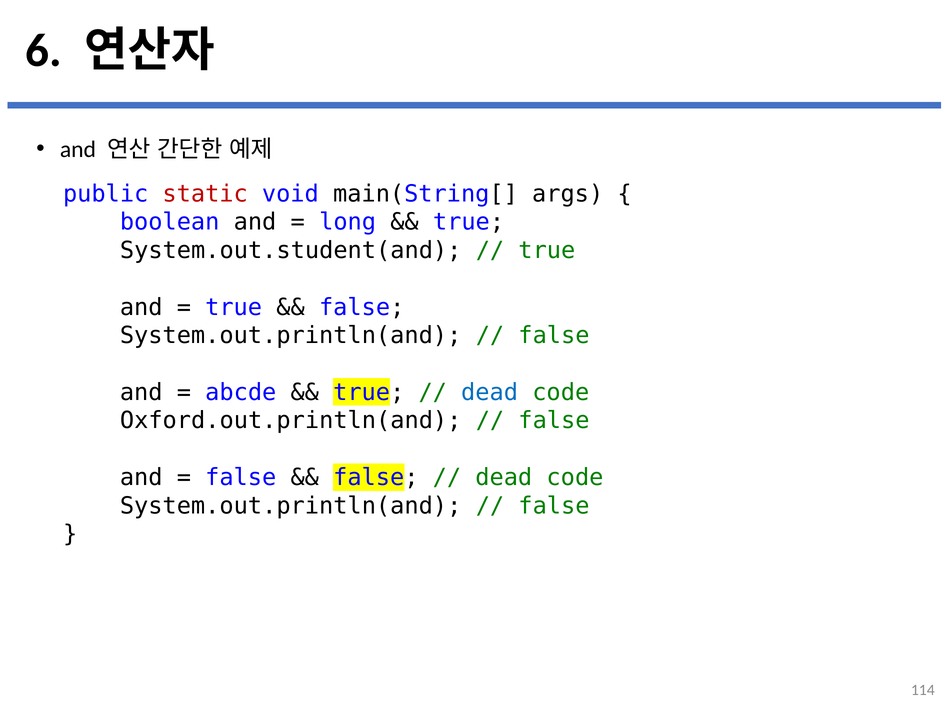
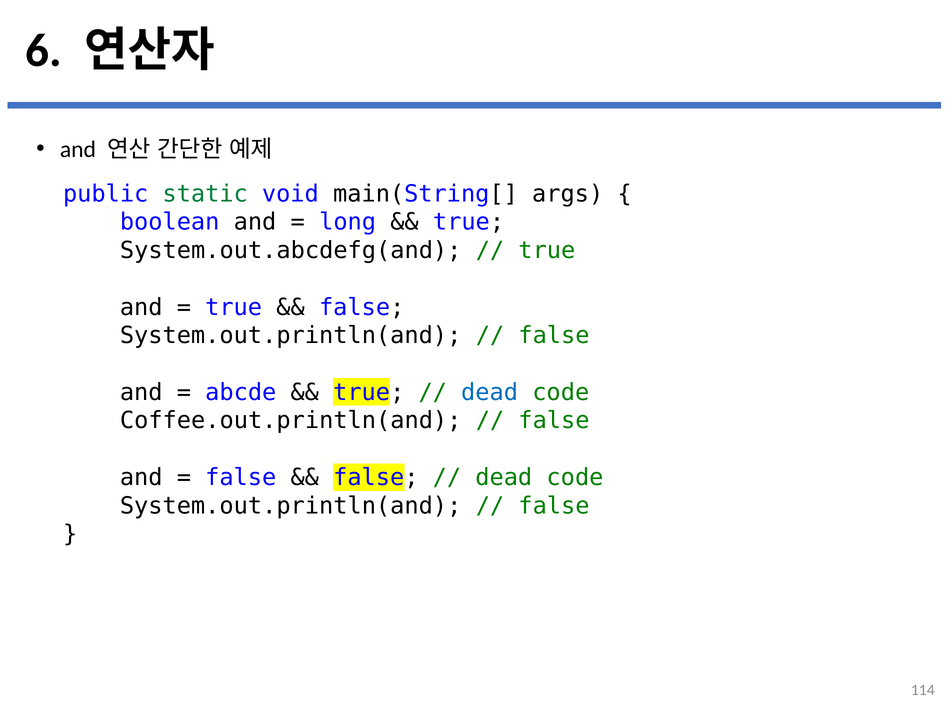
static colour: red -> green
System.out.student(and: System.out.student(and -> System.out.abcdefg(and
Oxford.out.println(and: Oxford.out.println(and -> Coffee.out.println(and
